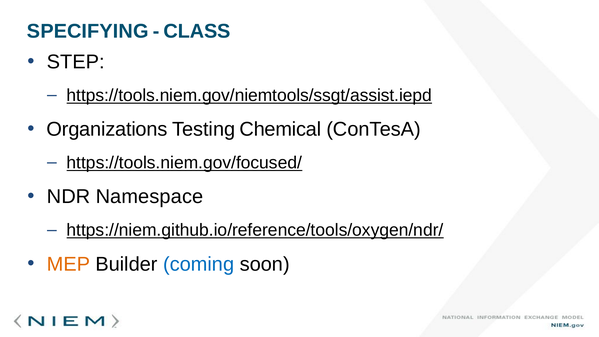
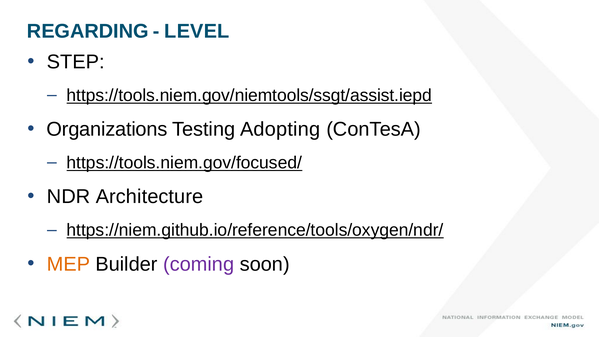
SPECIFYING: SPECIFYING -> REGARDING
CLASS: CLASS -> LEVEL
Chemical: Chemical -> Adopting
Namespace: Namespace -> Architecture
coming colour: blue -> purple
